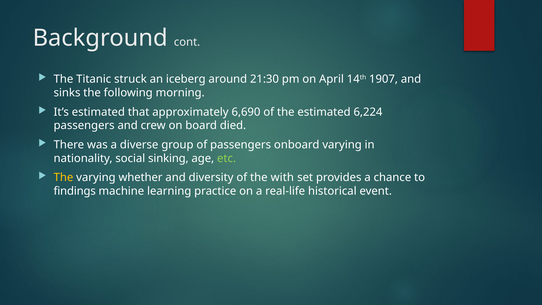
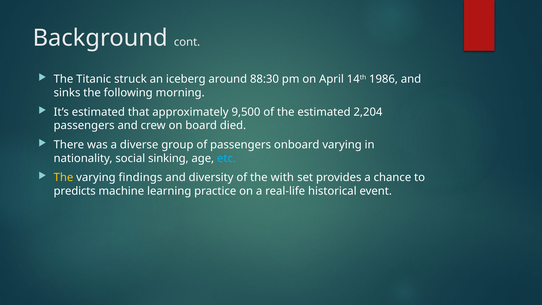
21:30: 21:30 -> 88:30
1907: 1907 -> 1986
6,690: 6,690 -> 9,500
6,224: 6,224 -> 2,204
etc colour: light green -> light blue
whether: whether -> findings
findings: findings -> predicts
